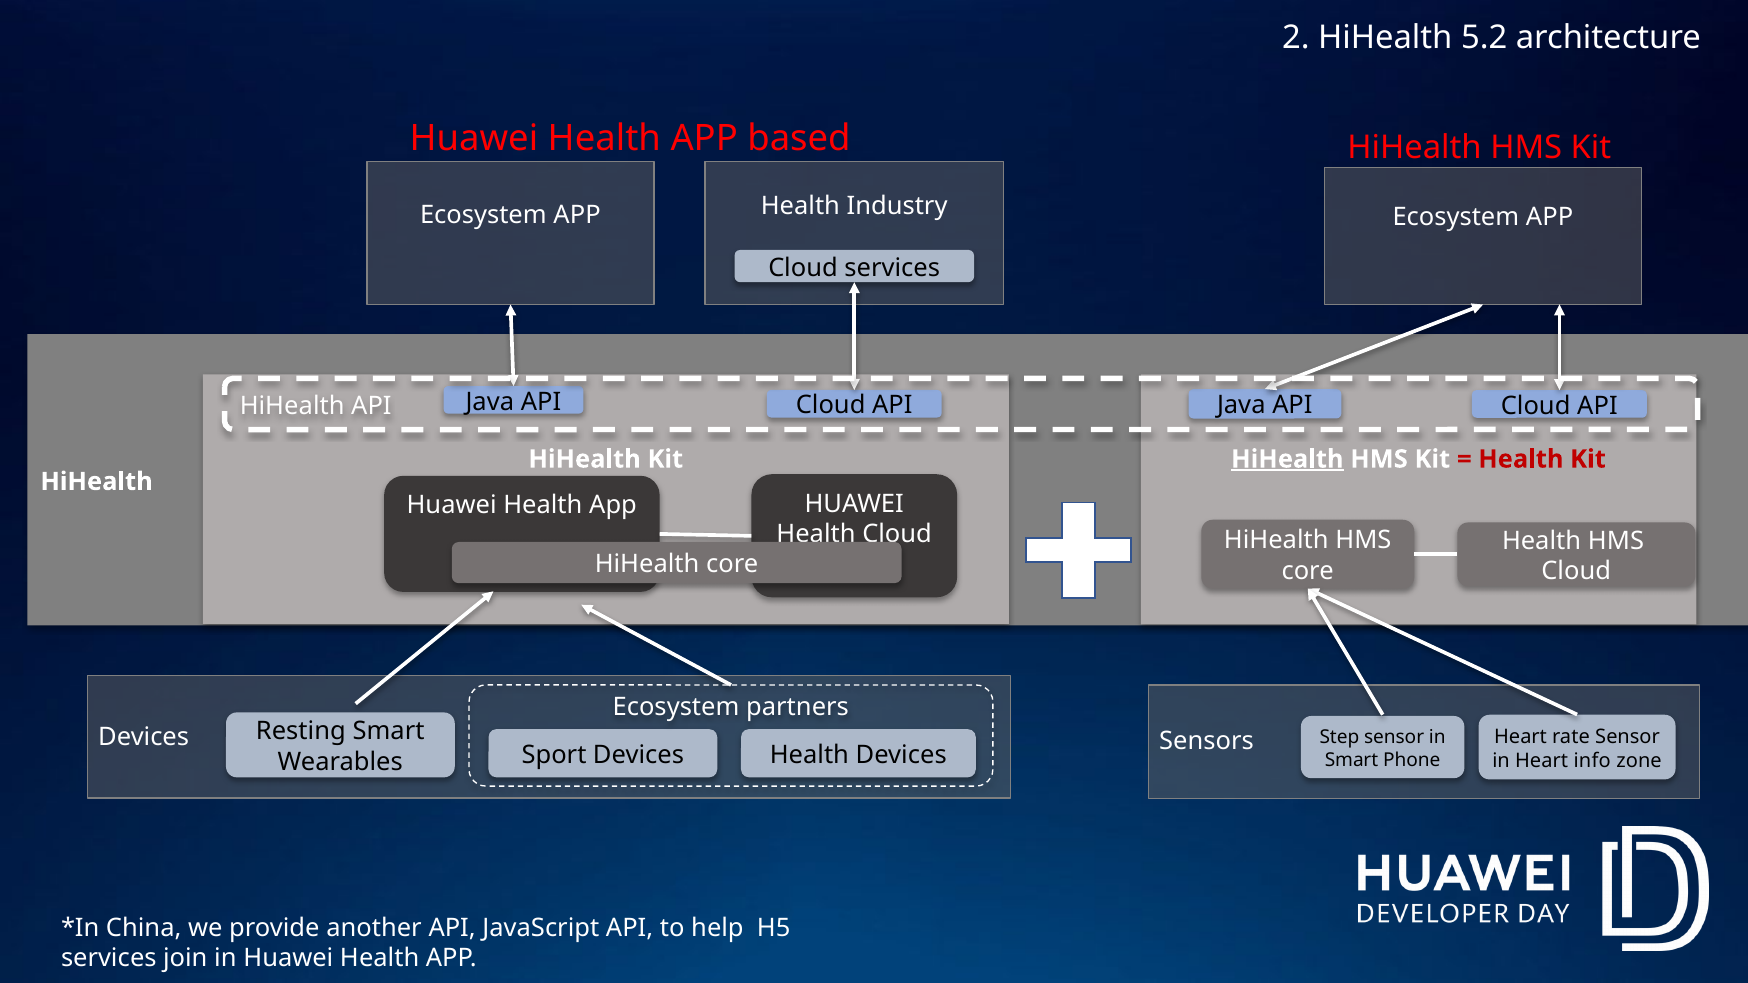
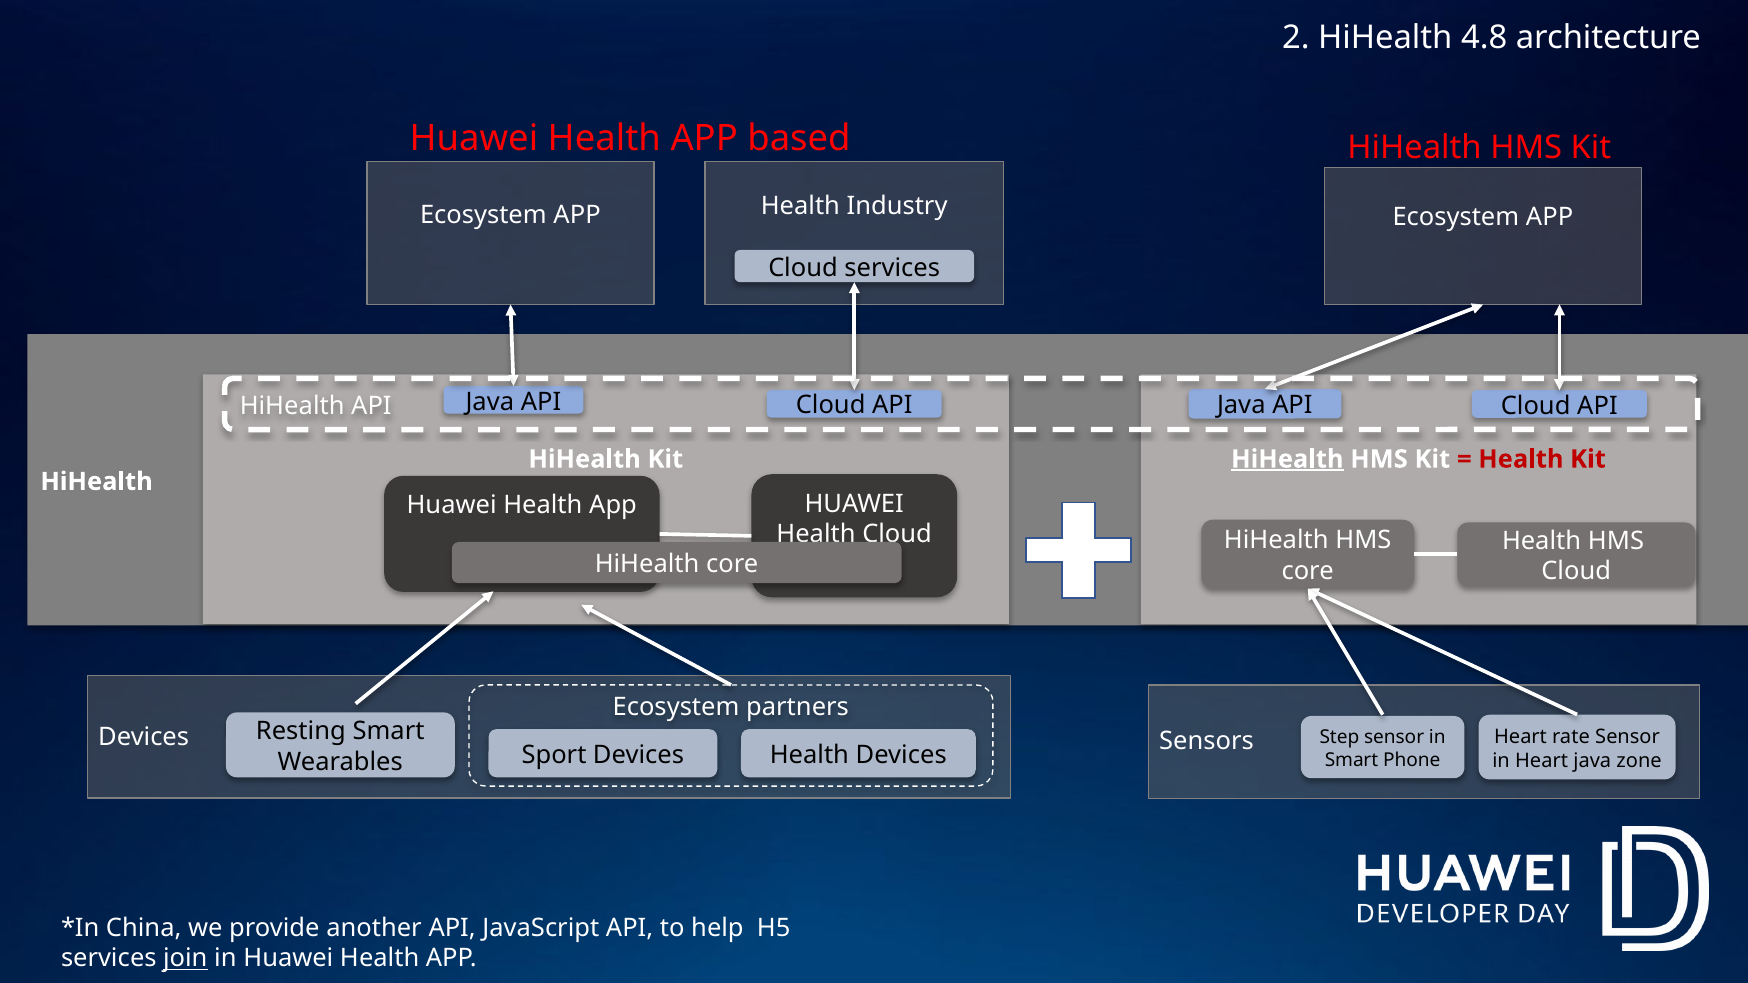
5.2: 5.2 -> 4.8
Heart info: info -> java
join underline: none -> present
